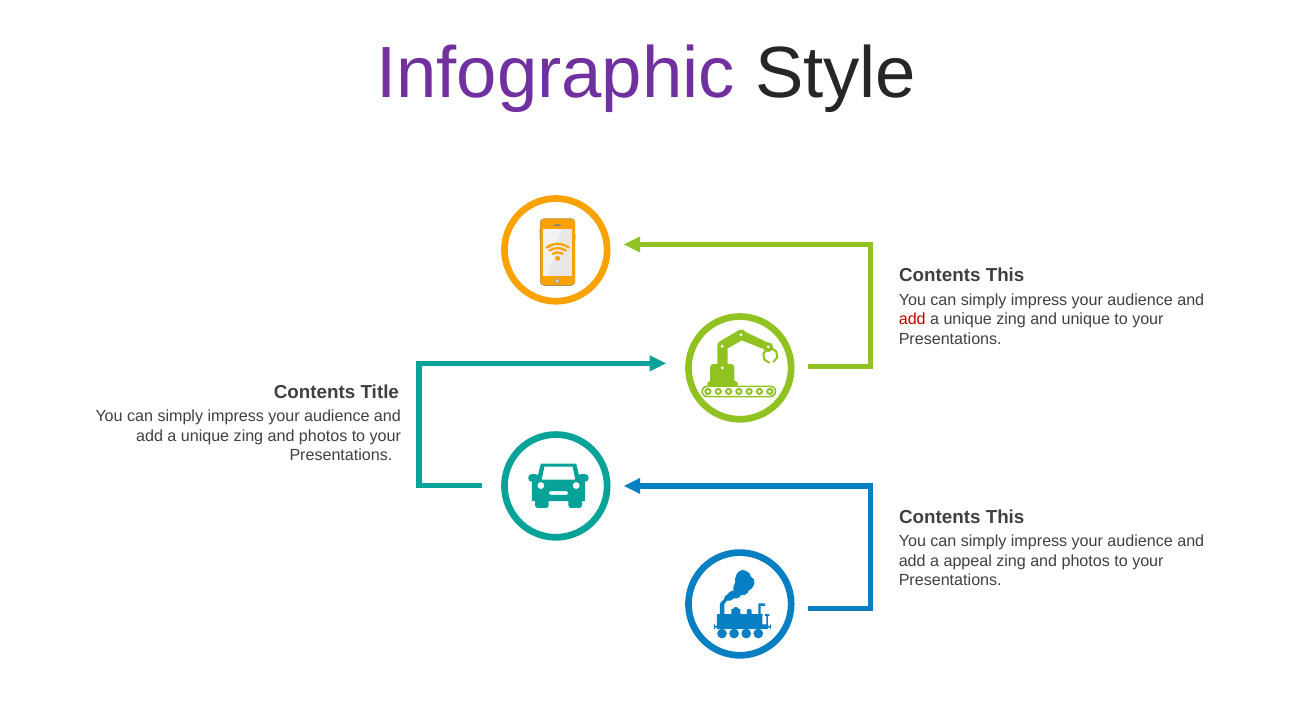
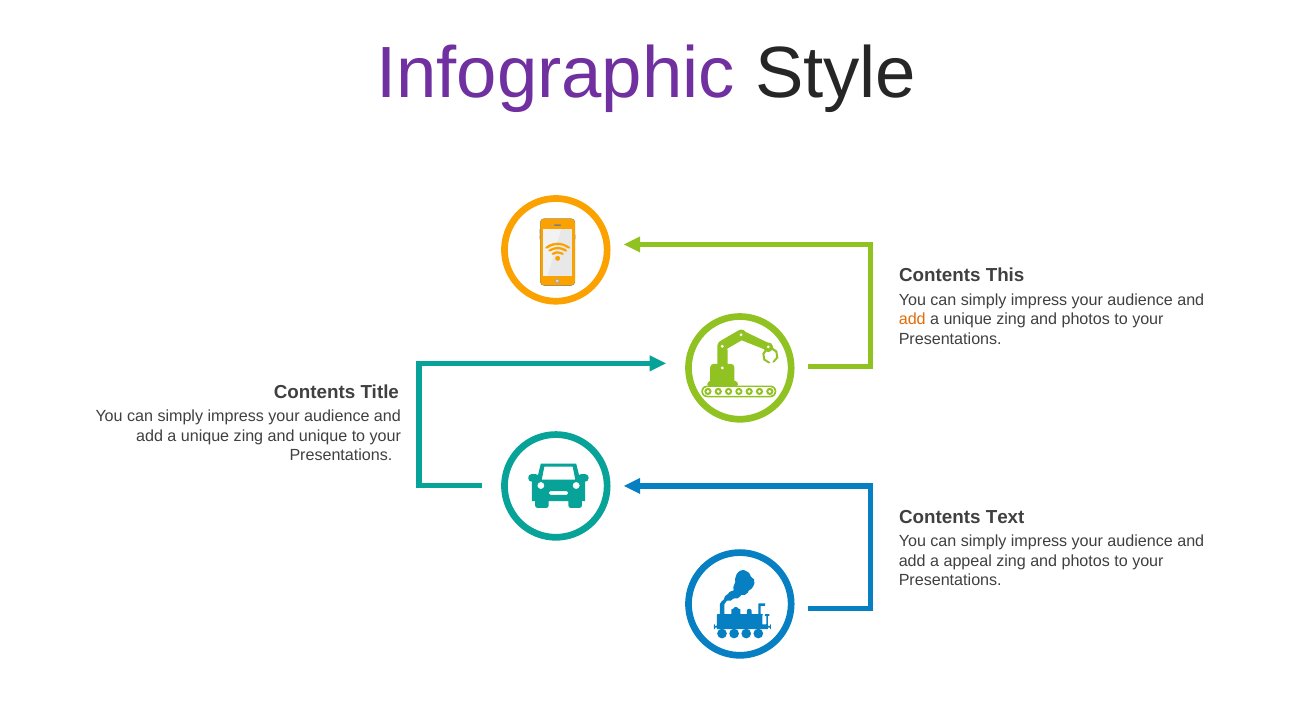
add at (912, 319) colour: red -> orange
unique zing and unique: unique -> photos
unique zing and photos: photos -> unique
This at (1005, 517): This -> Text
